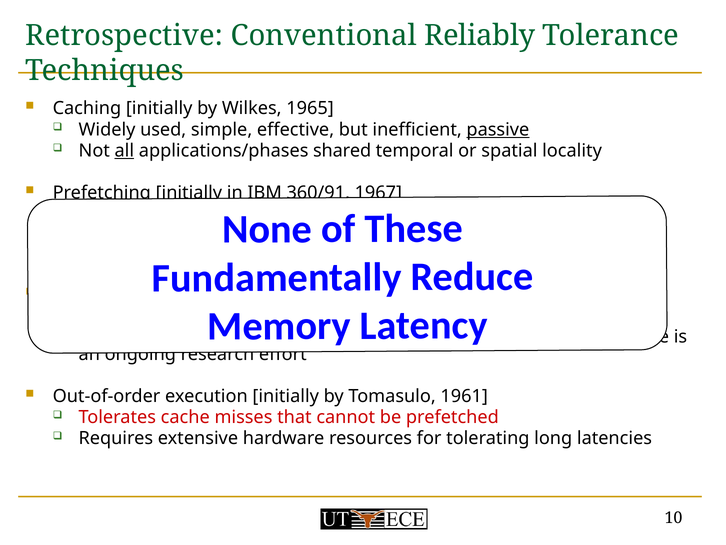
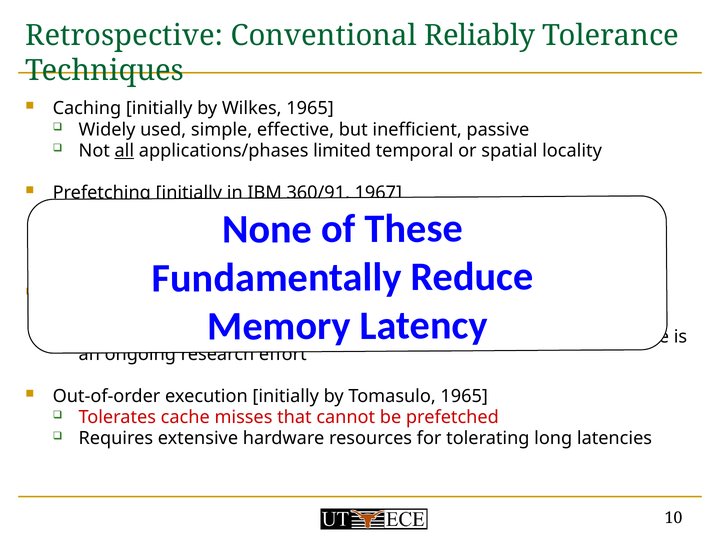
passive underline: present -> none
shared: shared -> limited
Tomasulo 1961: 1961 -> 1965
